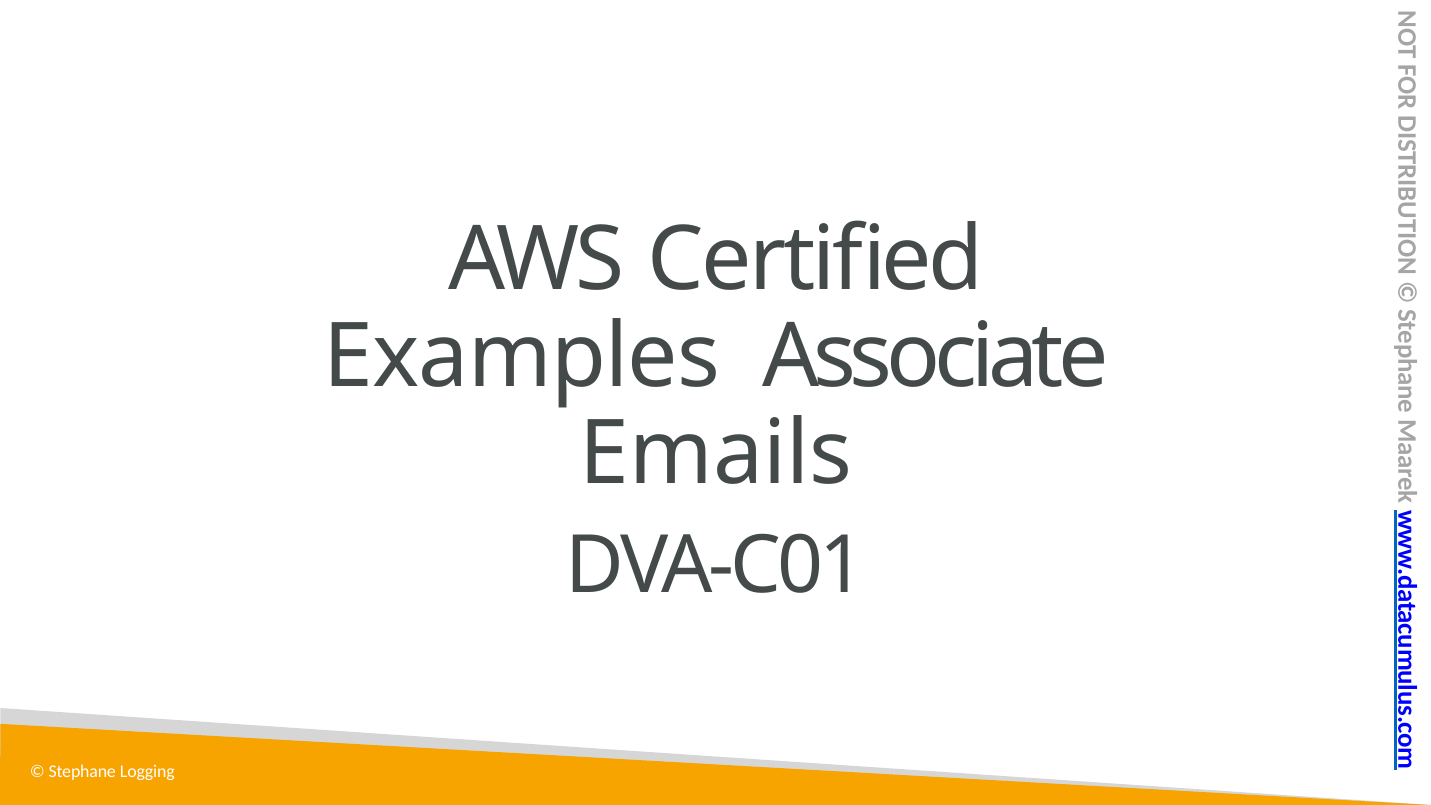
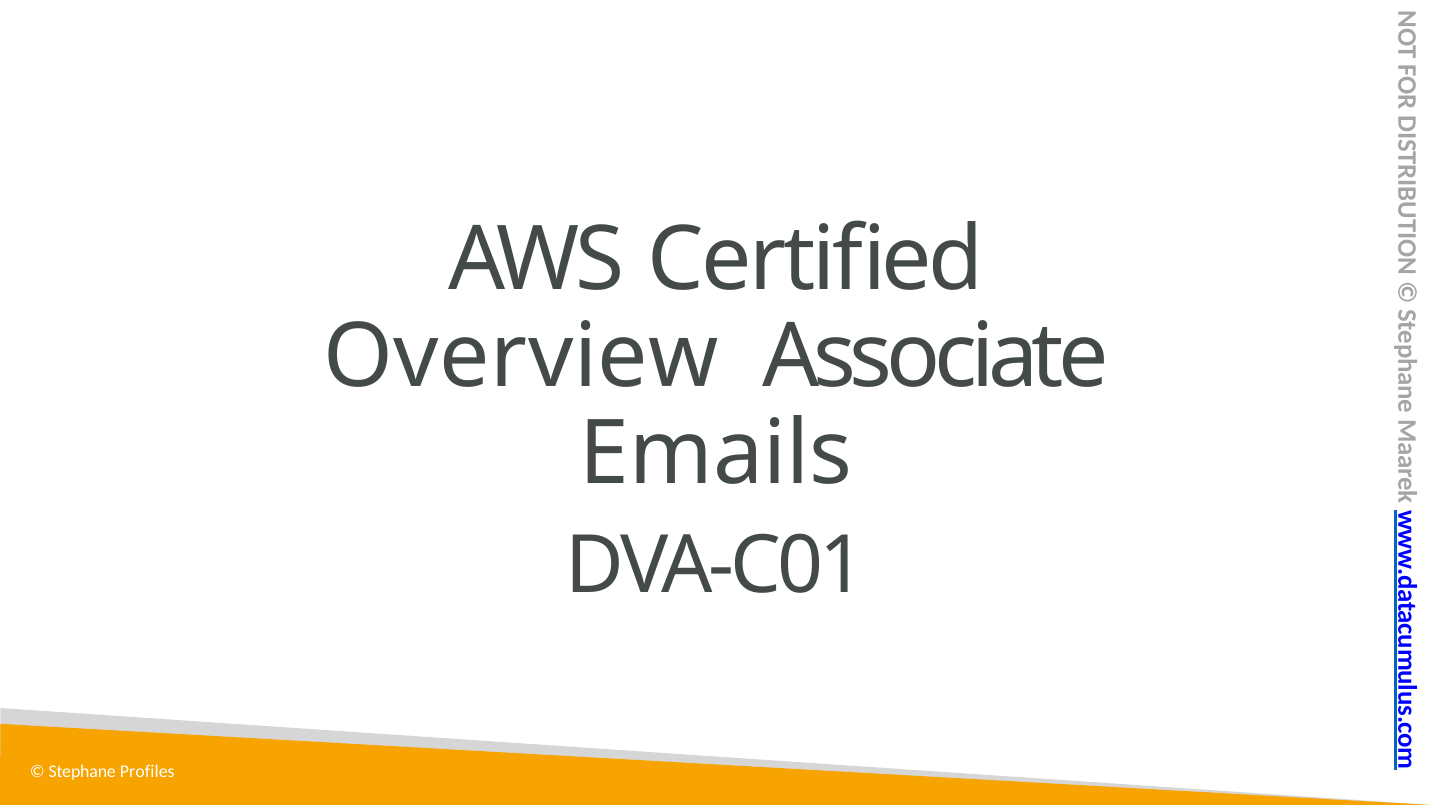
Examples: Examples -> Overview
Logging: Logging -> Profiles
